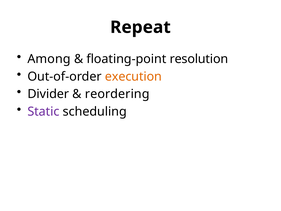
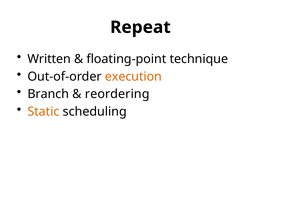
Among: Among -> Written
resolution: resolution -> technique
Divider: Divider -> Branch
Static colour: purple -> orange
